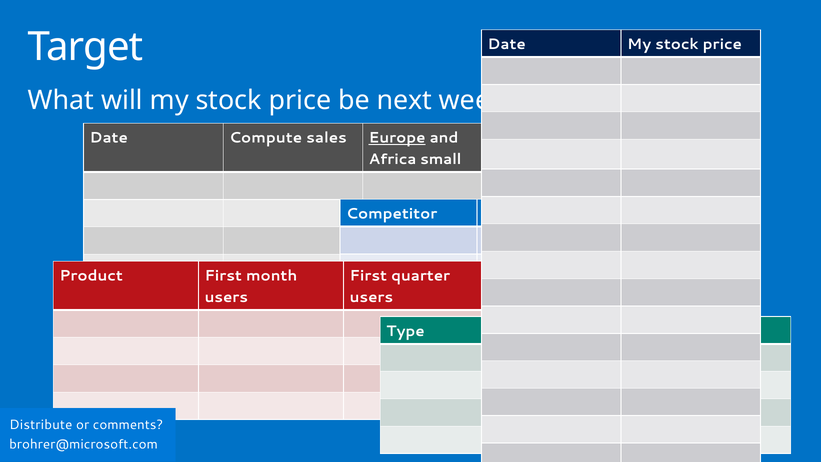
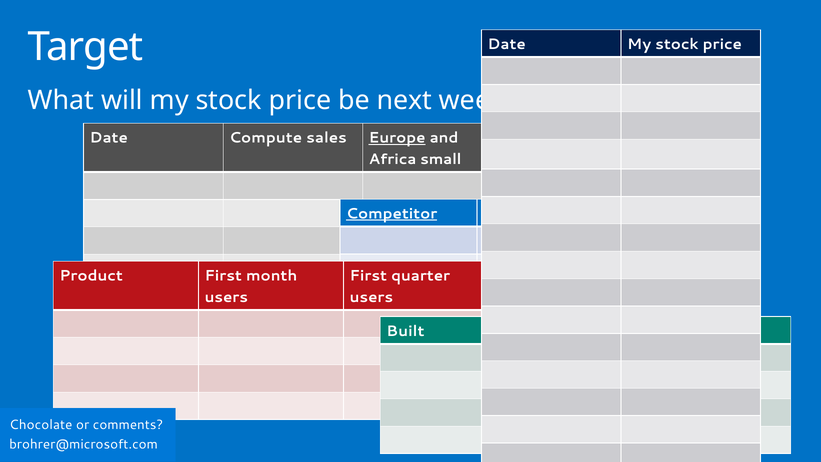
Competitor underline: none -> present
Type: Type -> Built
Distribute: Distribute -> Chocolate
